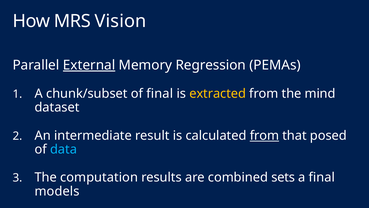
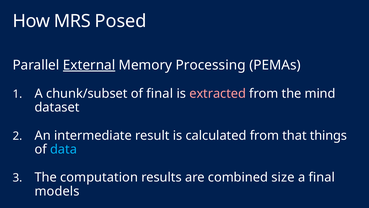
Vision: Vision -> Posed
Regression: Regression -> Processing
extracted colour: yellow -> pink
from at (264, 135) underline: present -> none
posed: posed -> things
sets: sets -> size
